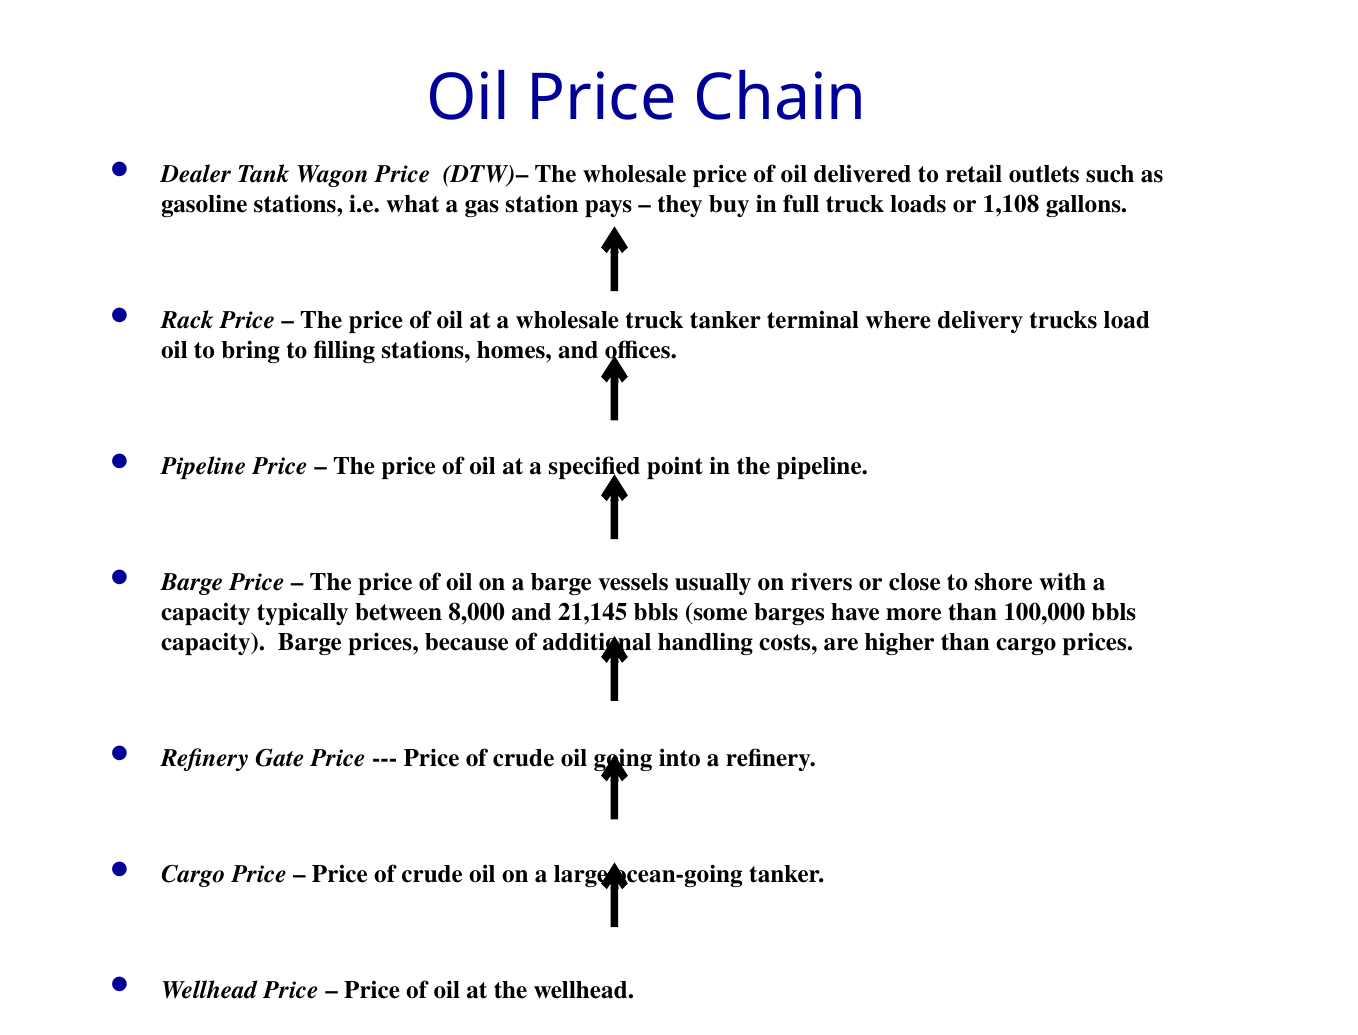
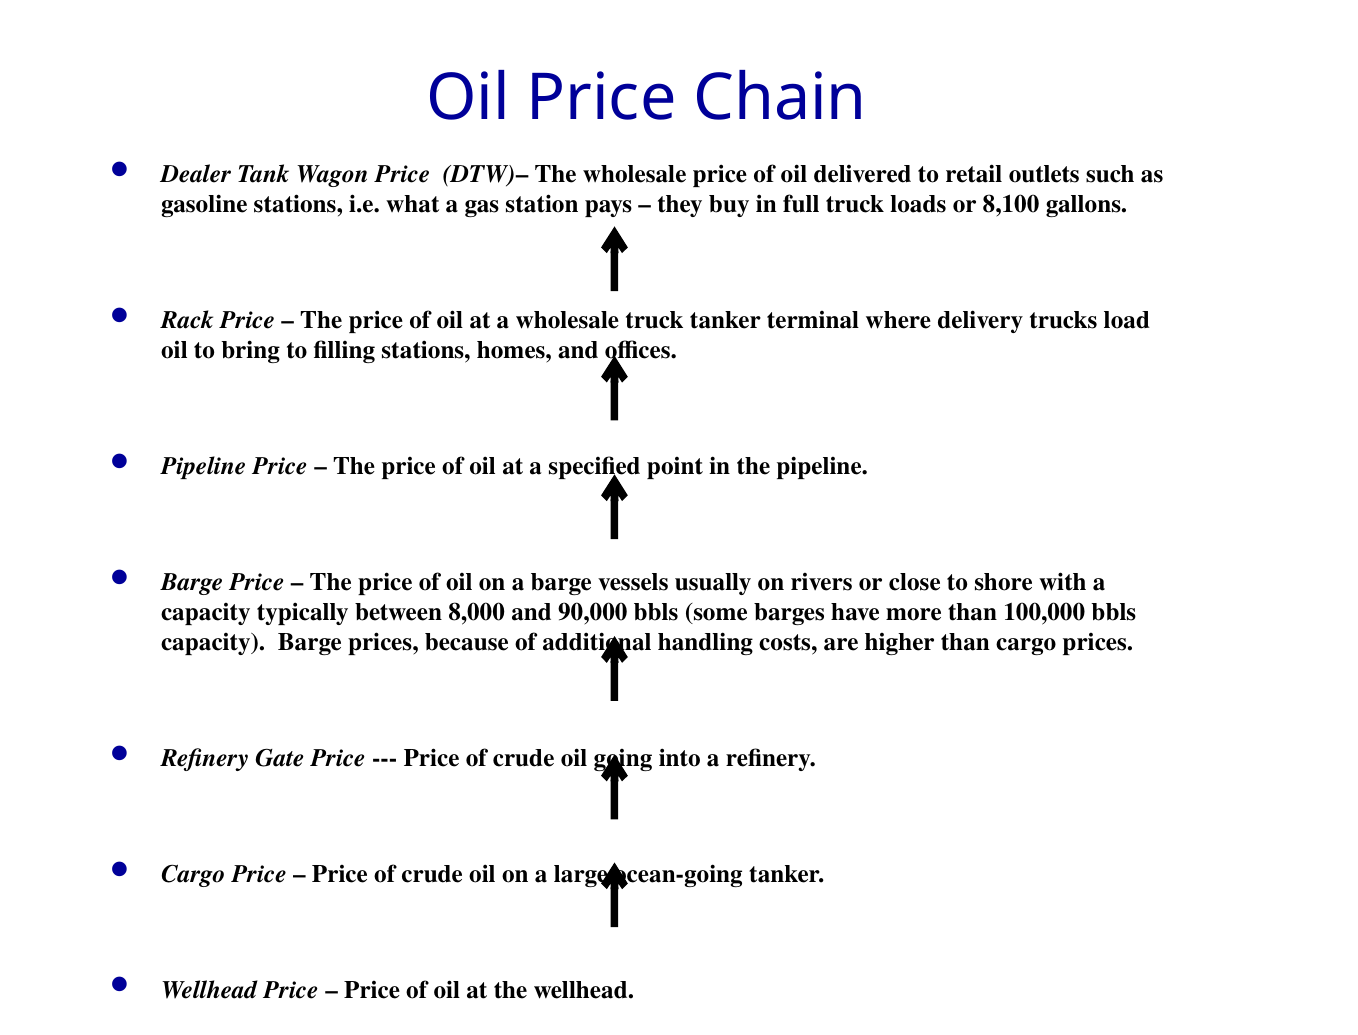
1,108: 1,108 -> 8,100
21,145: 21,145 -> 90,000
